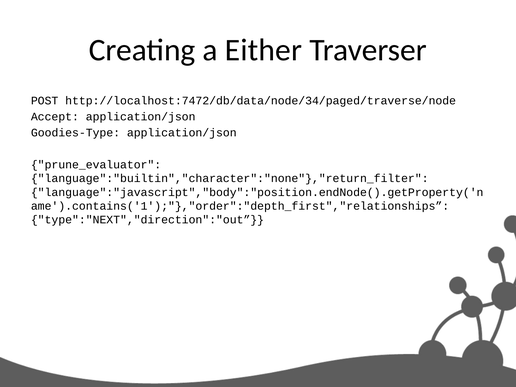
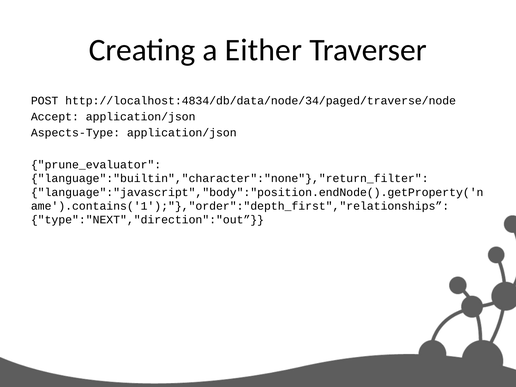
http://localhost:7472/db/data/node/34/paged/traverse/node: http://localhost:7472/db/data/node/34/paged/traverse/node -> http://localhost:4834/db/data/node/34/paged/traverse/node
Goodies-Type: Goodies-Type -> Aspects-Type
